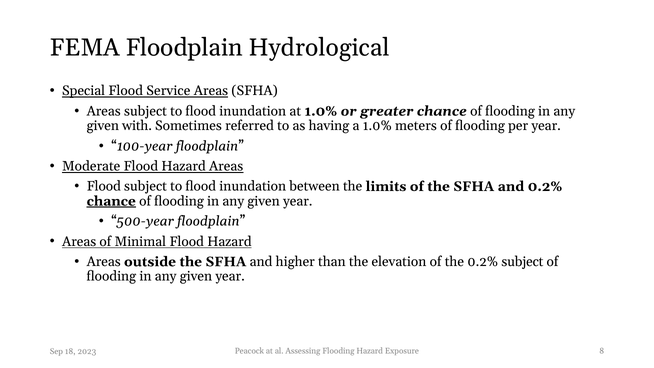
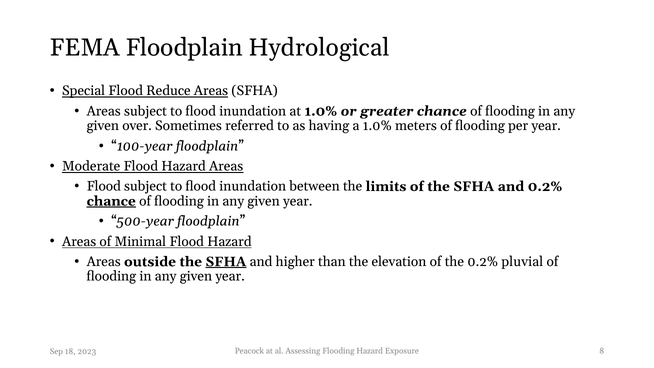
Service: Service -> Reduce
with: with -> over
SFHA at (226, 262) underline: none -> present
0.2% subject: subject -> pluvial
